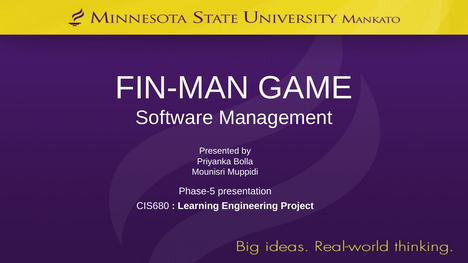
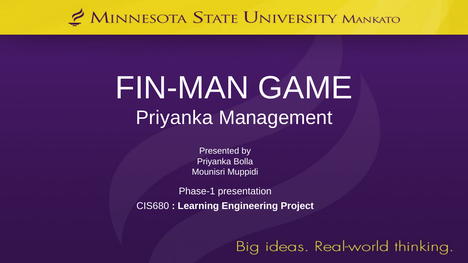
Software at (174, 118): Software -> Priyanka
Phase-5: Phase-5 -> Phase-1
